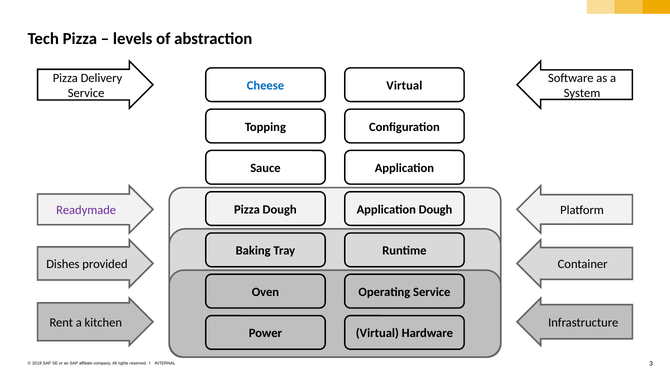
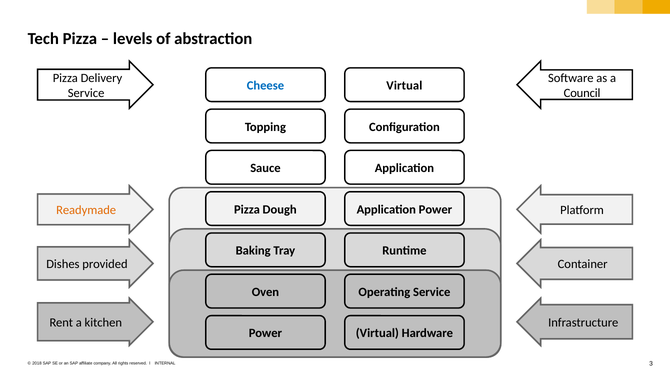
System: System -> Council
Application Dough: Dough -> Power
Readymade colour: purple -> orange
